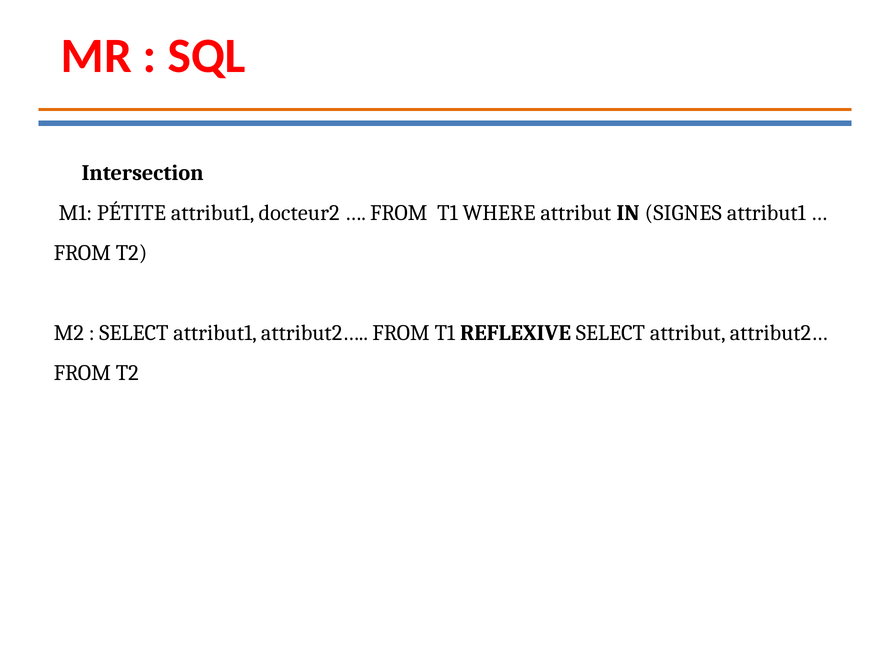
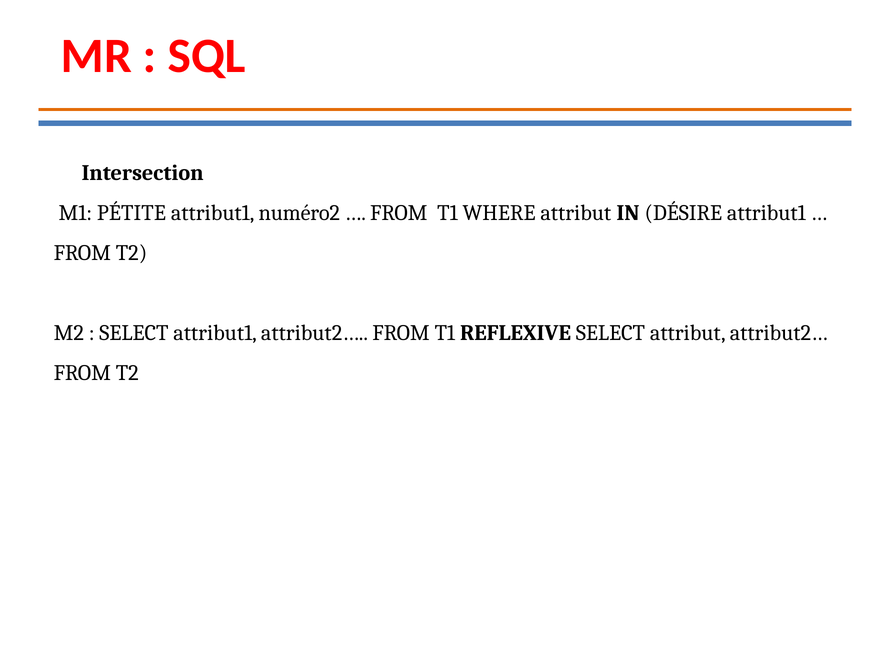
docteur2: docteur2 -> numéro2
SIGNES: SIGNES -> DÉSIRE
